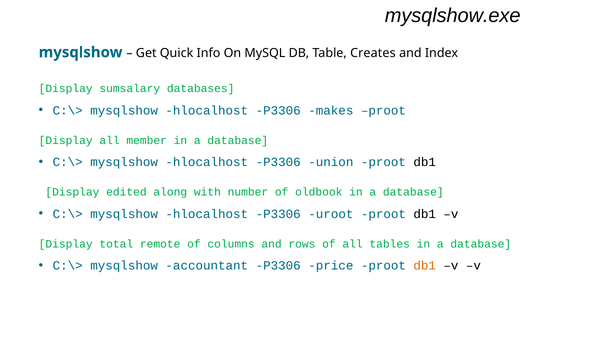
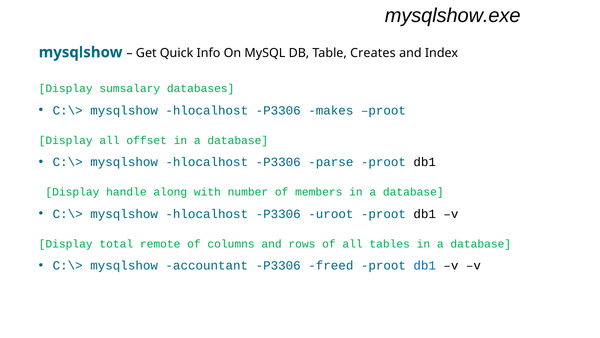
member: member -> offset
union: union -> parse
edited: edited -> handle
oldbook: oldbook -> members
price: price -> freed
db1 at (425, 265) colour: orange -> blue
